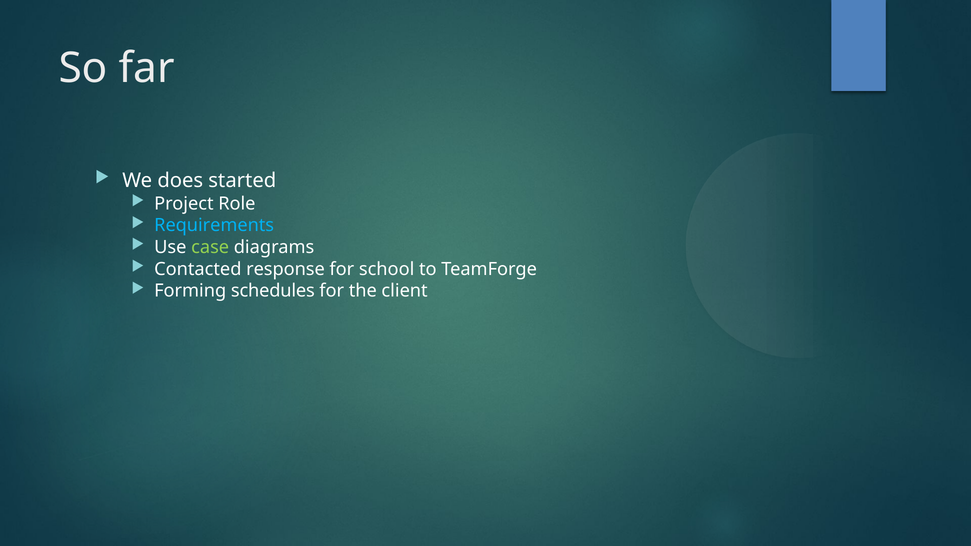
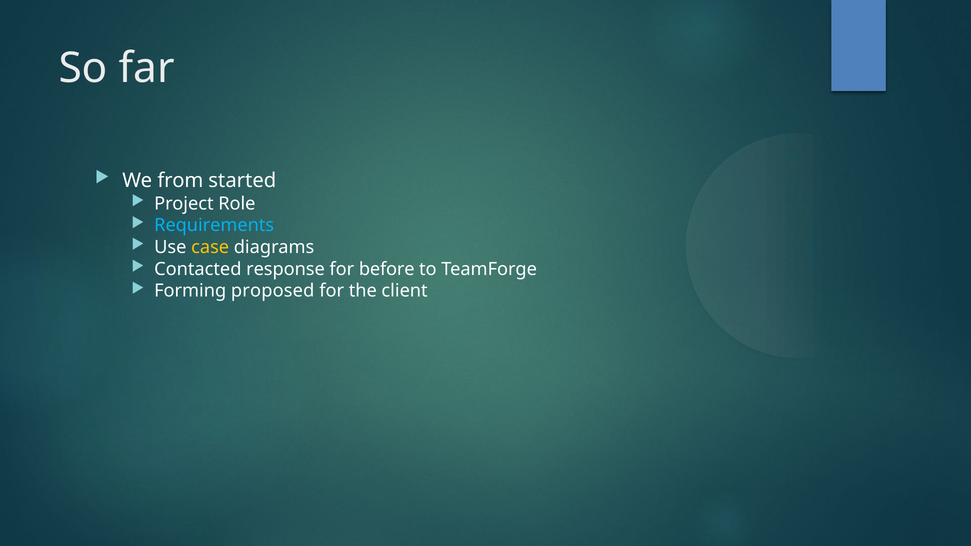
does: does -> from
case colour: light green -> yellow
school: school -> before
schedules: schedules -> proposed
